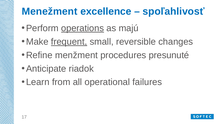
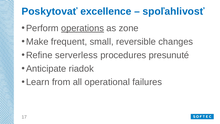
Menežment: Menežment -> Poskytovať
majú: majú -> zone
frequent underline: present -> none
menžment: menžment -> serverless
